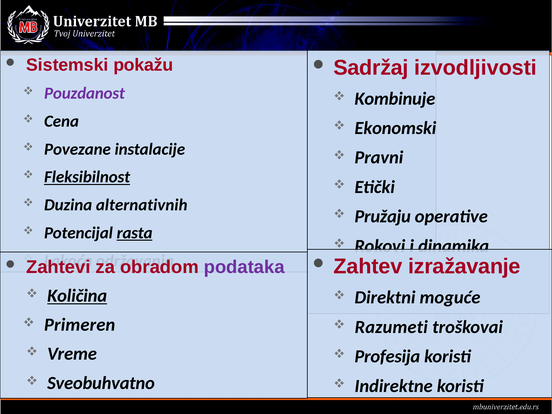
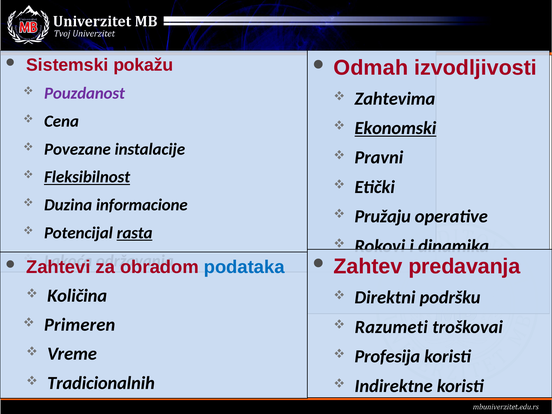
Sadržaj: Sadržaj -> Odmah
Kombinuje: Kombinuje -> Zahtevima
Ekonomski underline: none -> present
alternativnih: alternativnih -> informacione
izražavanje: izražavanje -> predavanja
podataka colour: purple -> blue
Količina underline: present -> none
moguće: moguće -> podršku
Sveobuhvatno: Sveobuhvatno -> Tradicionalnih
